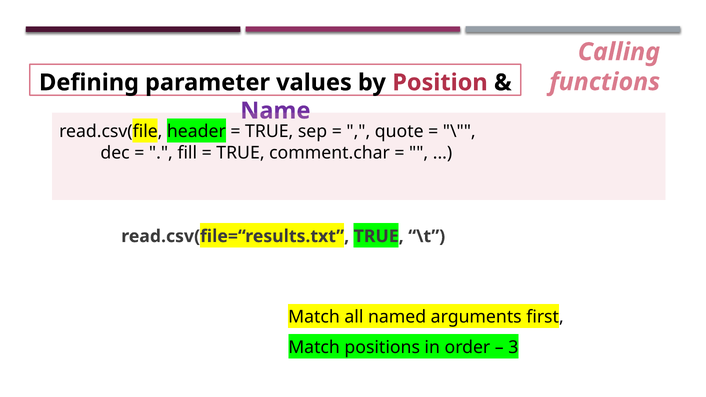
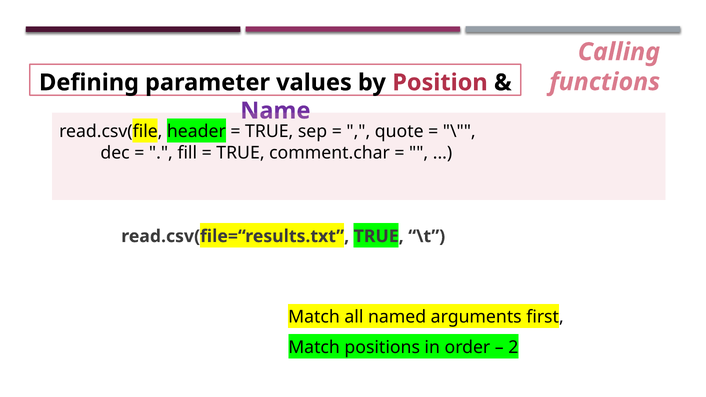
3: 3 -> 2
